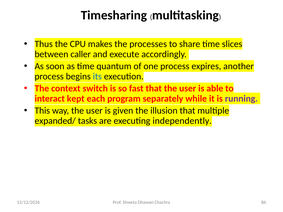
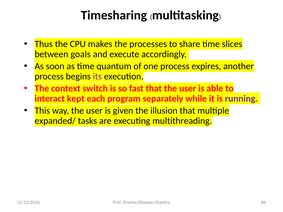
caller: caller -> goals
its colour: blue -> purple
independently: independently -> multithreading
